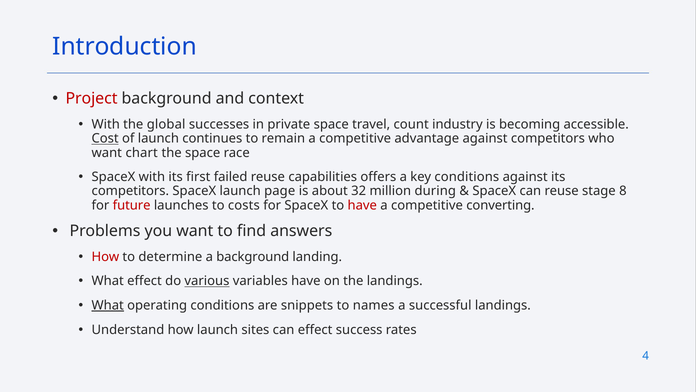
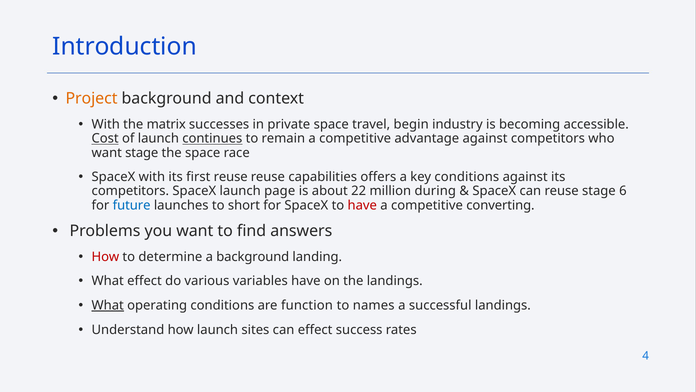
Project colour: red -> orange
global: global -> matrix
count: count -> begin
continues underline: none -> present
want chart: chart -> stage
first failed: failed -> reuse
32: 32 -> 22
8: 8 -> 6
future colour: red -> blue
costs: costs -> short
various underline: present -> none
snippets: snippets -> function
